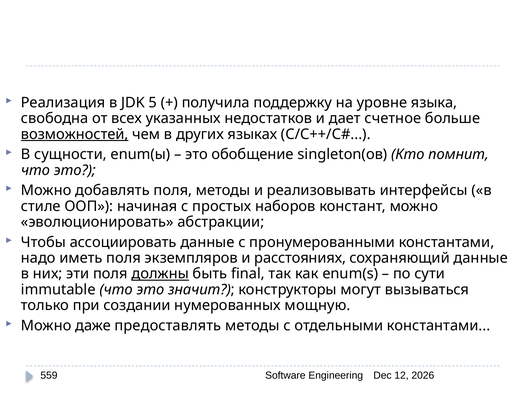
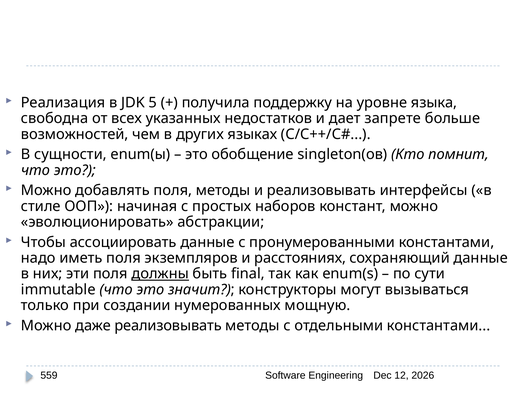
счетное: счетное -> запрете
возможностей underline: present -> none
даже предоставлять: предоставлять -> реализовывать
